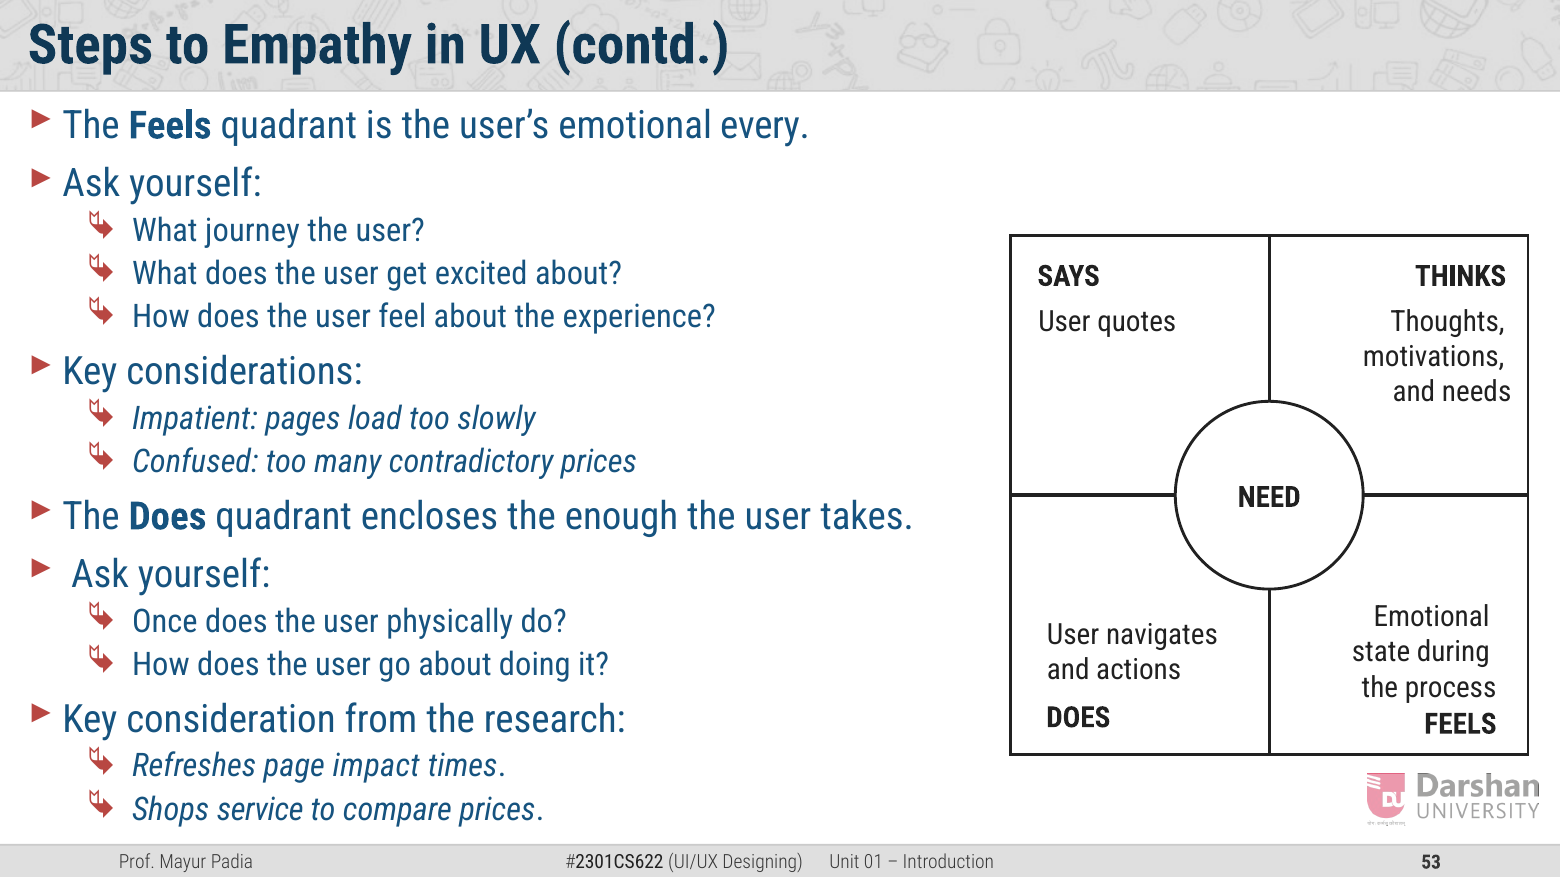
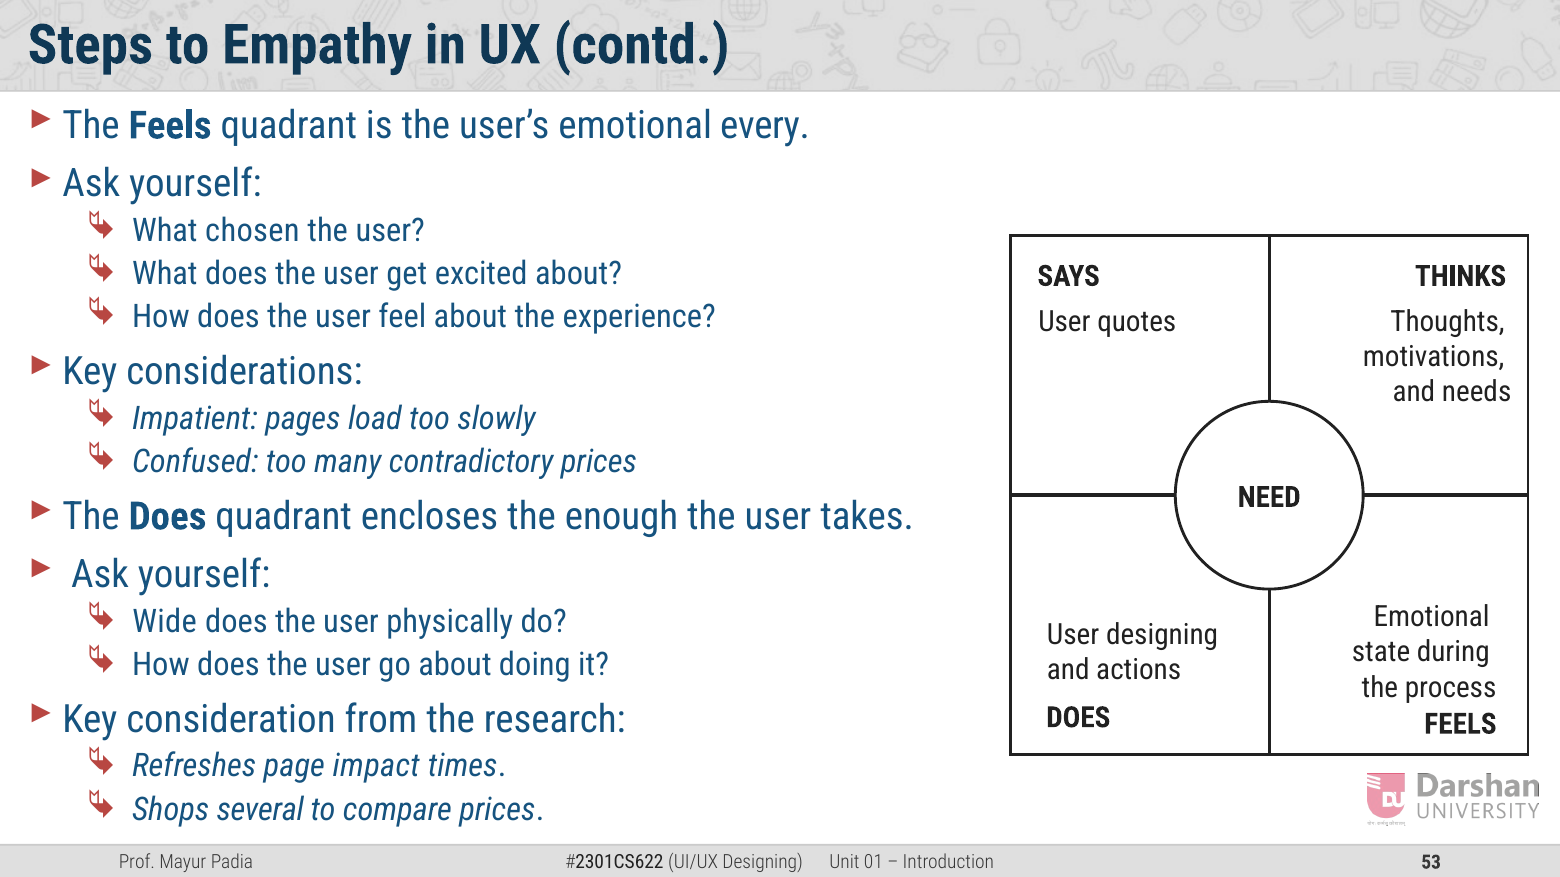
journey: journey -> chosen
Once: Once -> Wide
User navigates: navigates -> designing
service: service -> several
